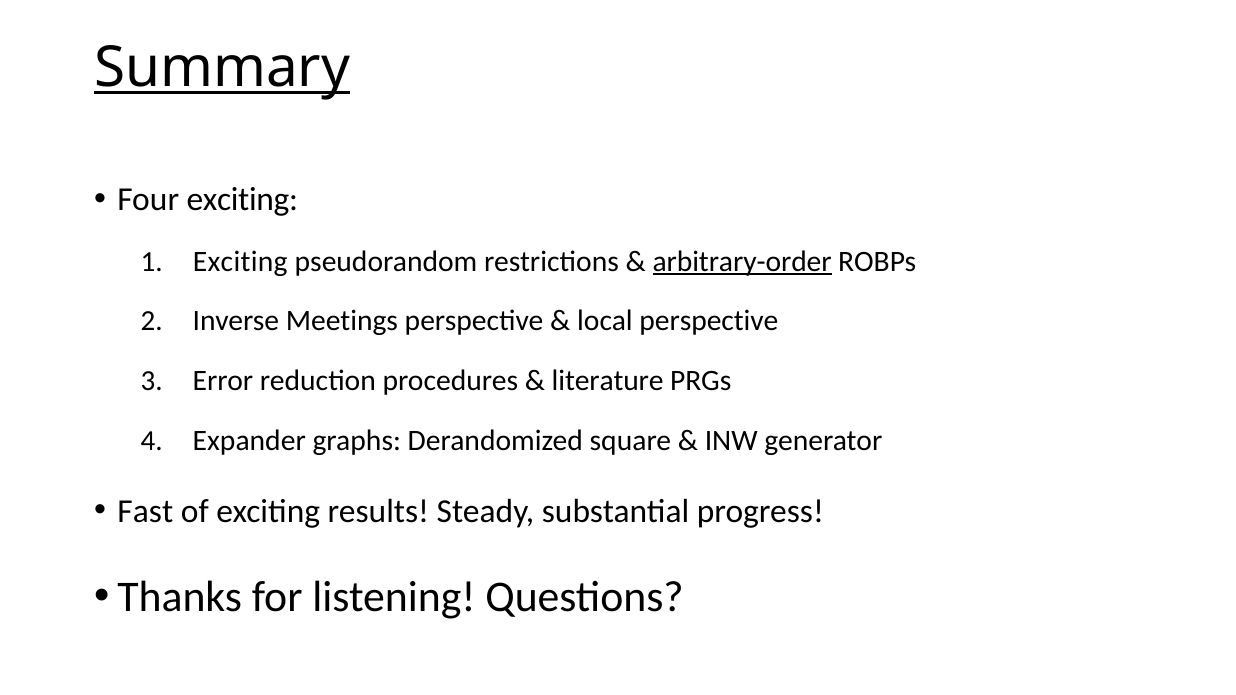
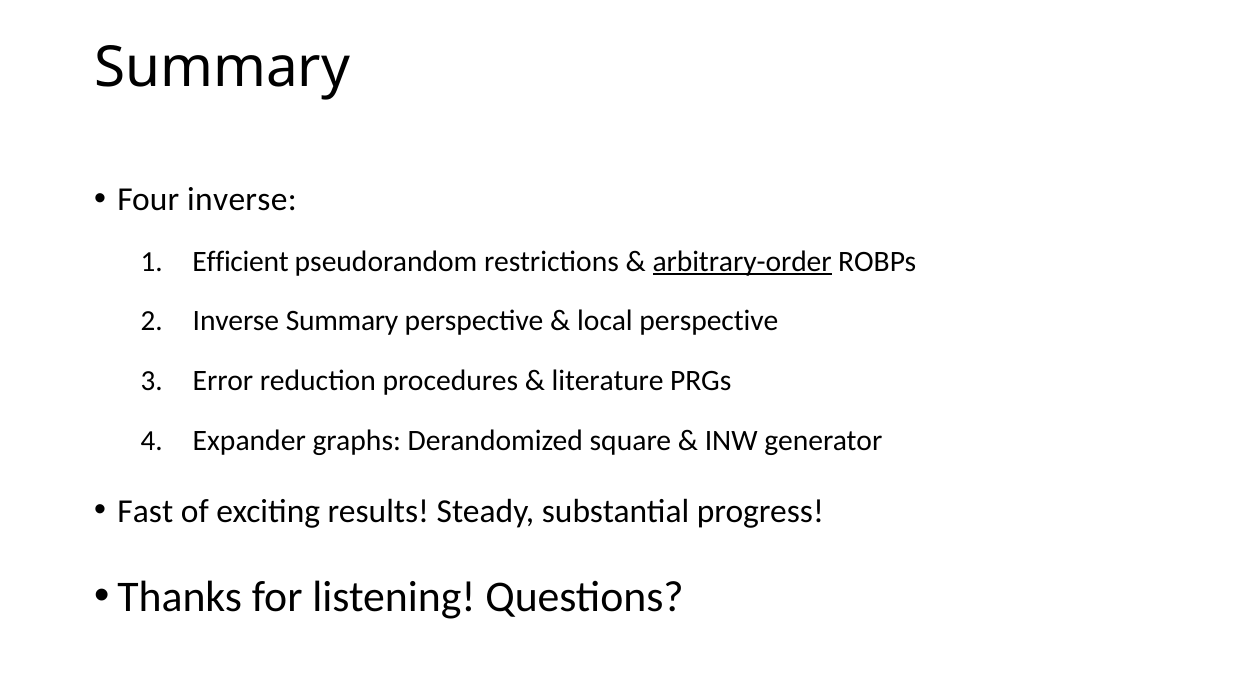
Summary at (222, 68) underline: present -> none
Four exciting: exciting -> inverse
Exciting at (240, 261): Exciting -> Efficient
Inverse Meetings: Meetings -> Summary
